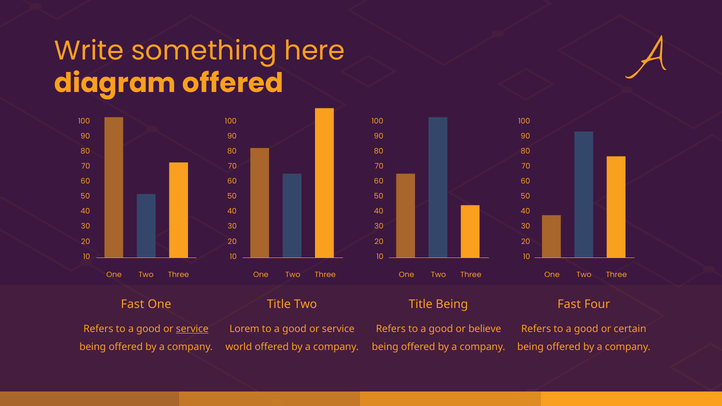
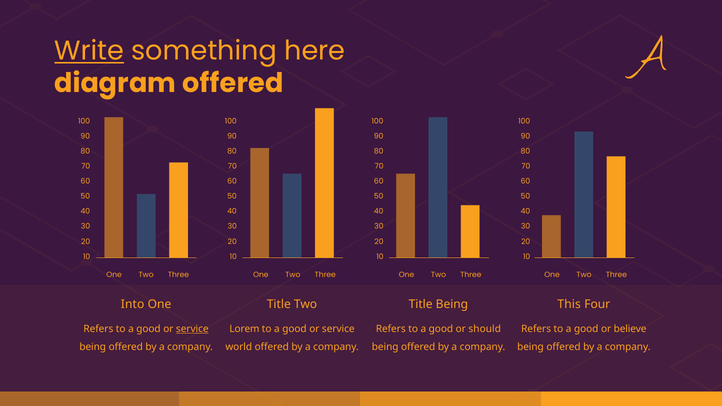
Write underline: none -> present
Fast at (133, 304): Fast -> Into
Fast at (569, 304): Fast -> This
believe: believe -> should
certain: certain -> believe
